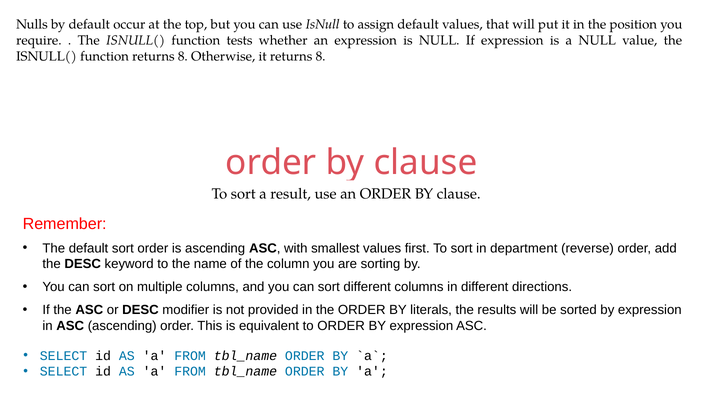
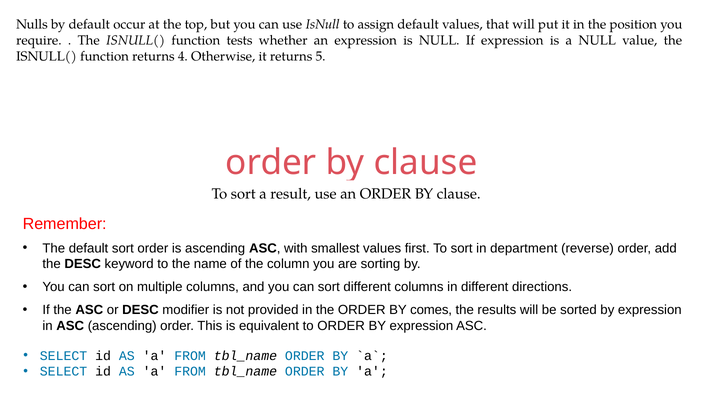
function returns 8: 8 -> 4
it returns 8: 8 -> 5
literals: literals -> comes
